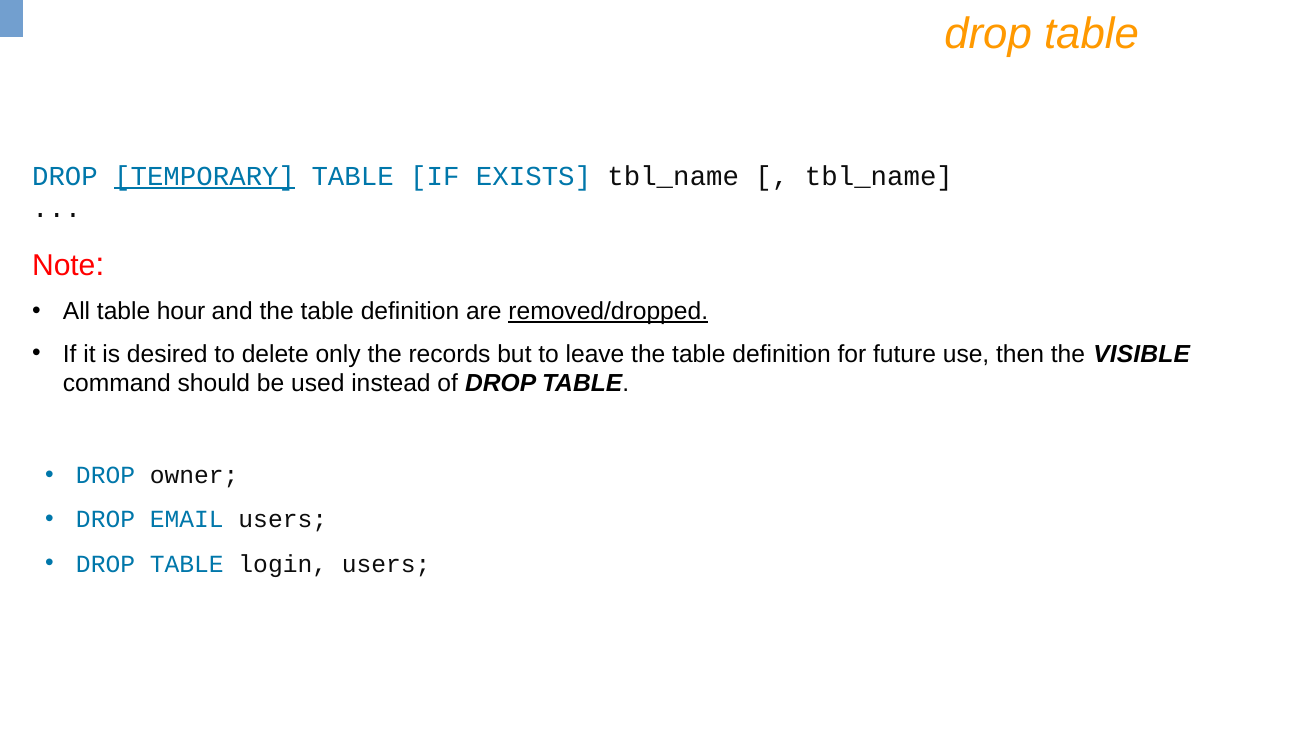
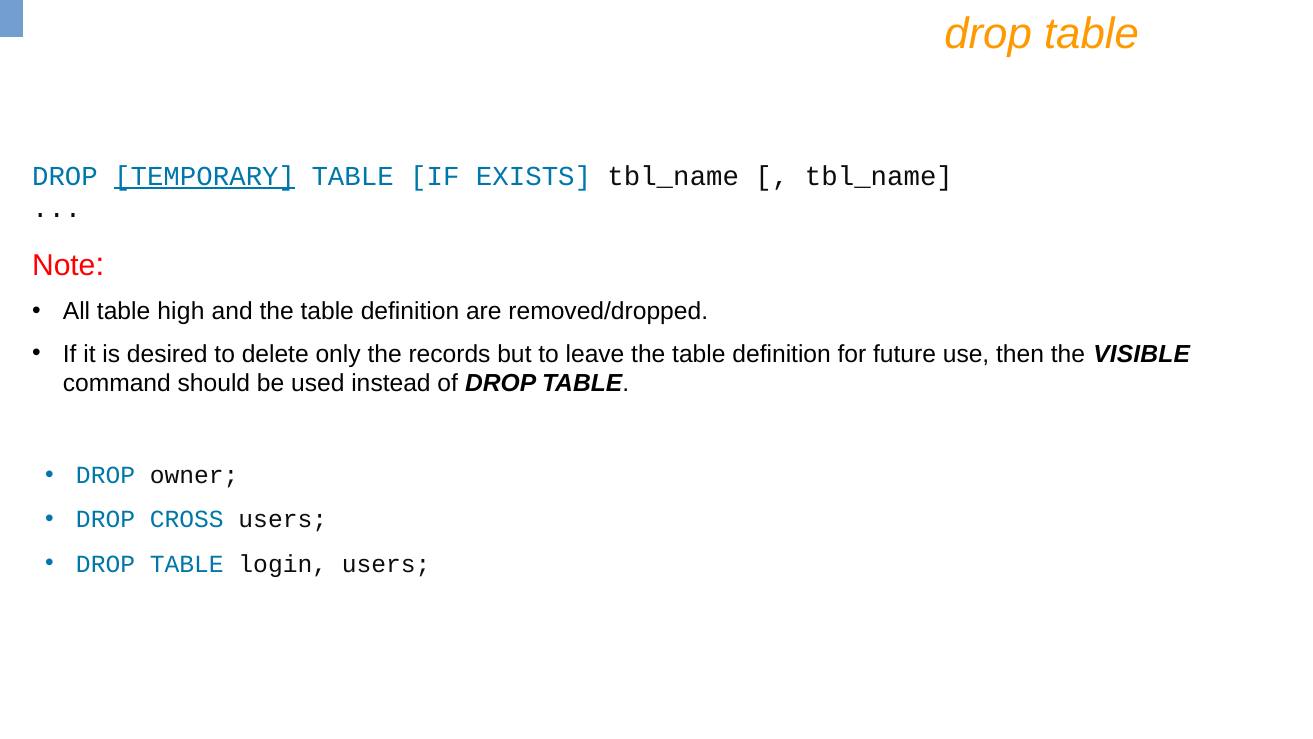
hour: hour -> high
removed/dropped underline: present -> none
EMAIL: EMAIL -> CROSS
